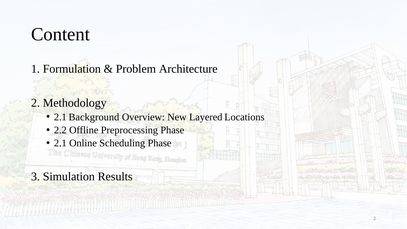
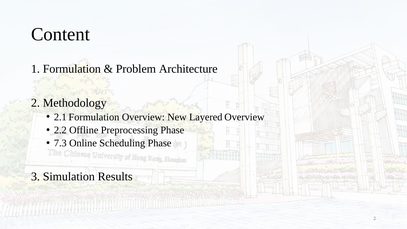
2.1 Background: Background -> Formulation
Layered Locations: Locations -> Overview
2.1 at (60, 143): 2.1 -> 7.3
